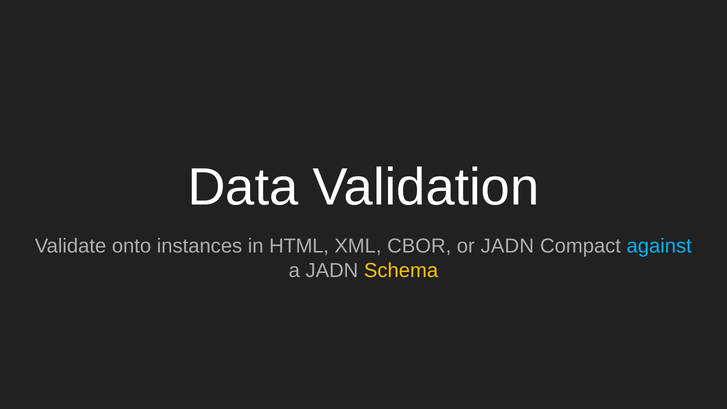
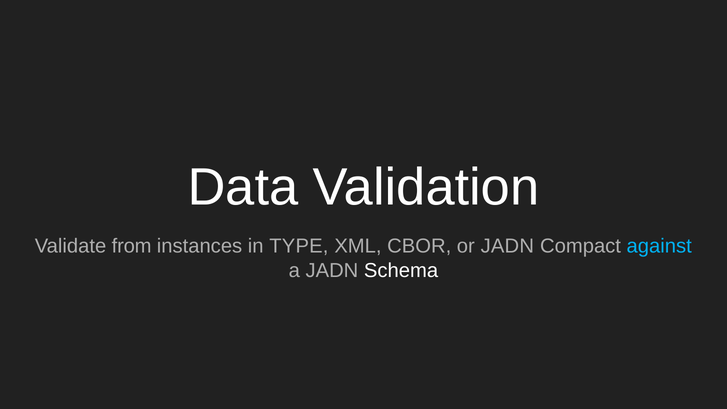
onto: onto -> from
HTML: HTML -> TYPE
Schema colour: yellow -> white
